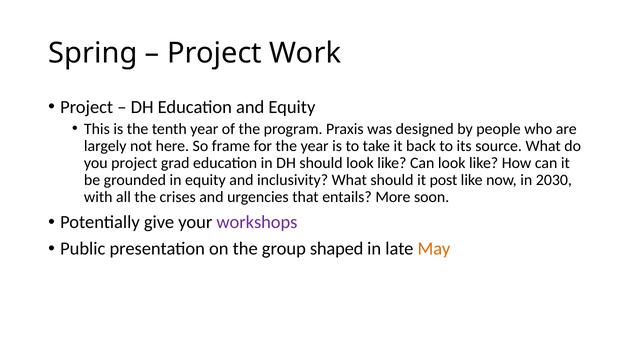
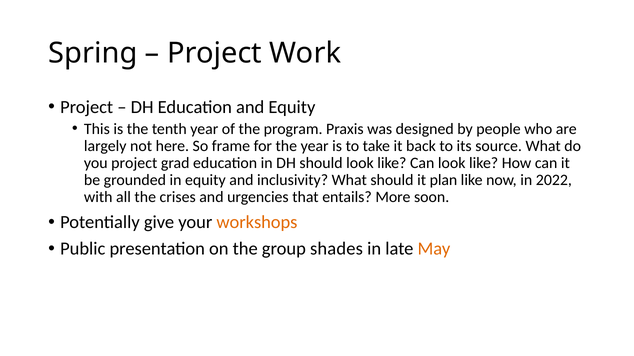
post: post -> plan
2030: 2030 -> 2022
workshops colour: purple -> orange
shaped: shaped -> shades
